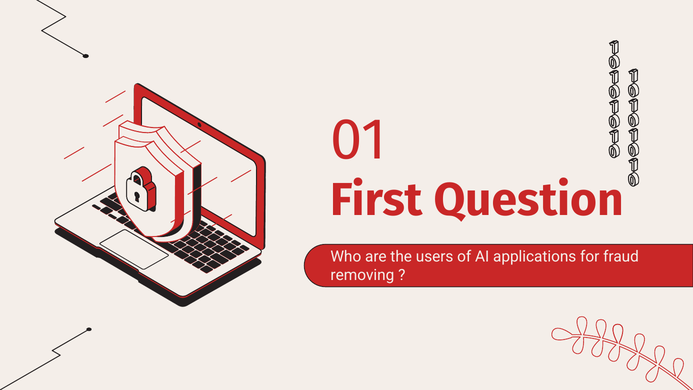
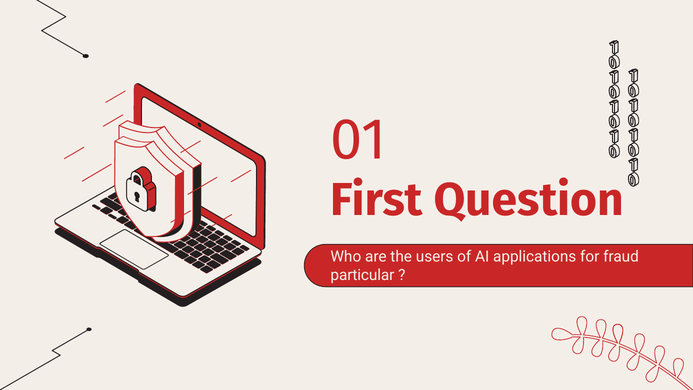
removing: removing -> particular
